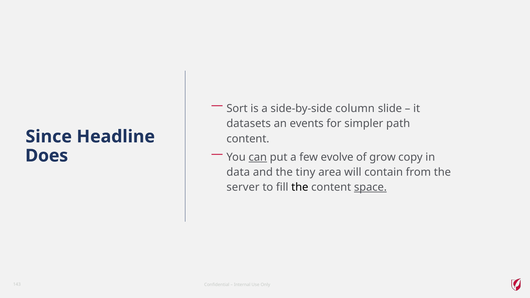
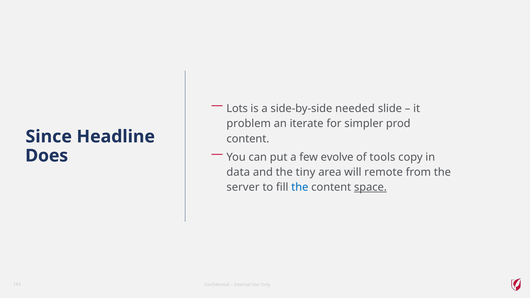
Sort: Sort -> Lots
column: column -> needed
datasets: datasets -> problem
events: events -> iterate
path: path -> prod
can underline: present -> none
grow: grow -> tools
contain: contain -> remote
the at (300, 187) colour: black -> blue
